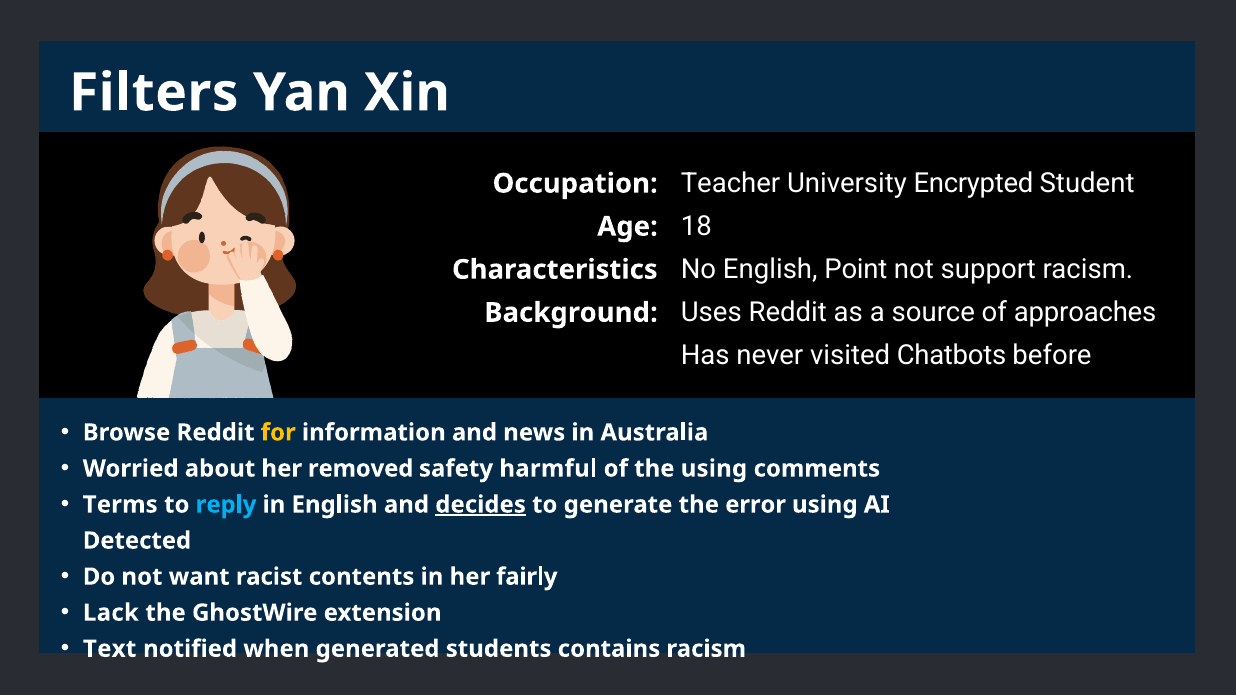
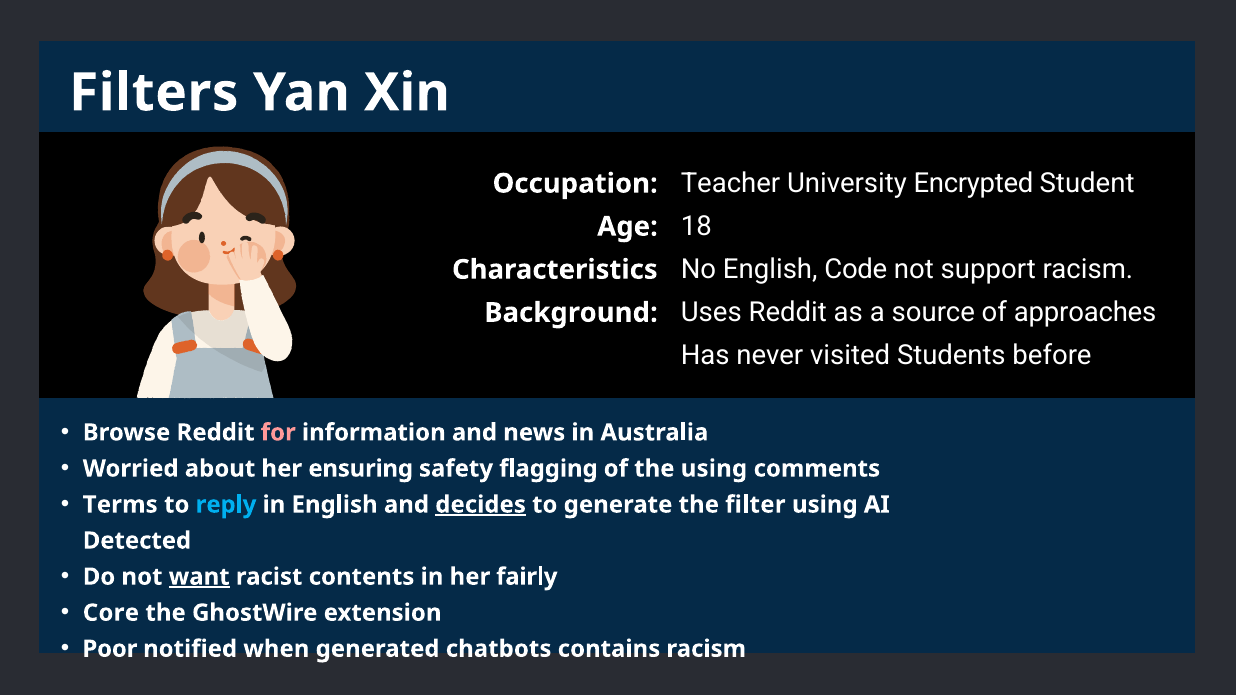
Point: Point -> Code
Chatbots: Chatbots -> Students
for colour: yellow -> pink
removed: removed -> ensuring
harmful: harmful -> flagging
error: error -> filter
want underline: none -> present
Lack: Lack -> Core
Text: Text -> Poor
students: students -> chatbots
